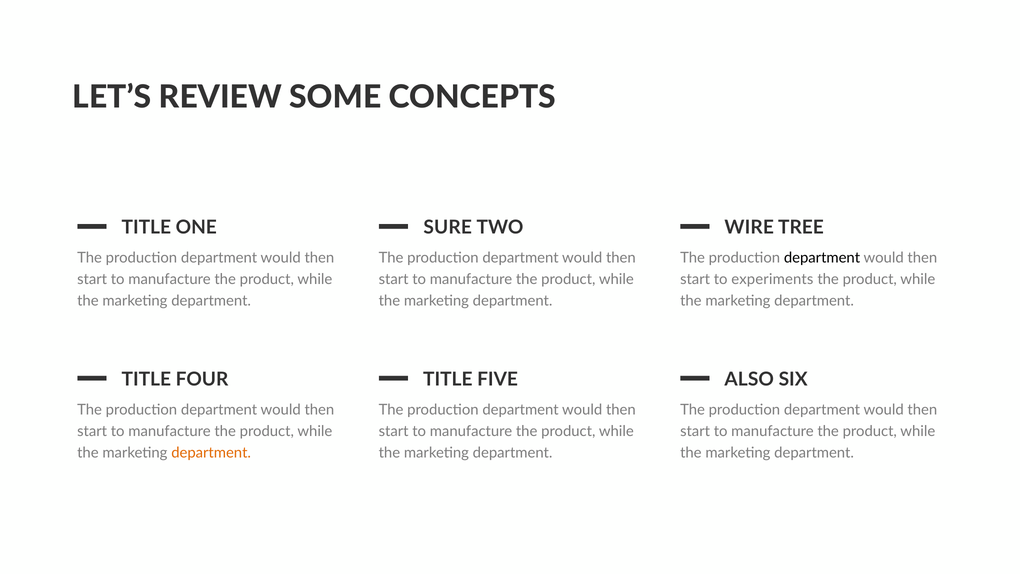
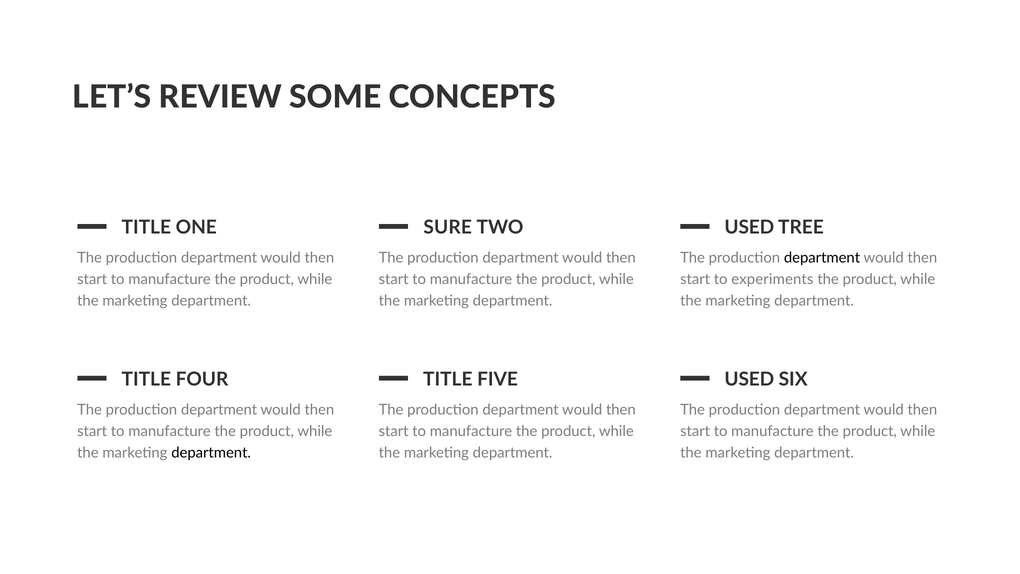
WIRE at (749, 228): WIRE -> USED
ALSO at (749, 379): ALSO -> USED
department at (211, 453) colour: orange -> black
